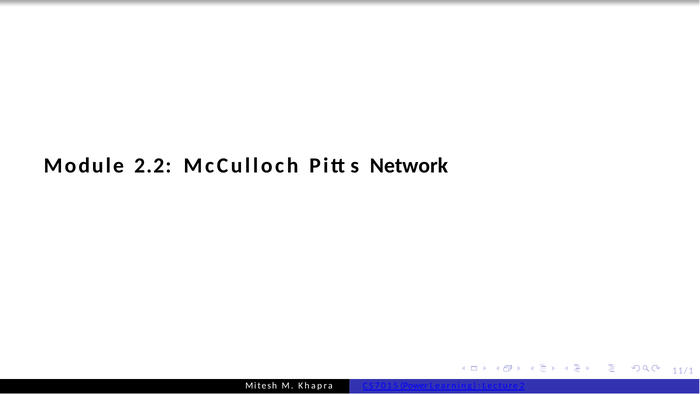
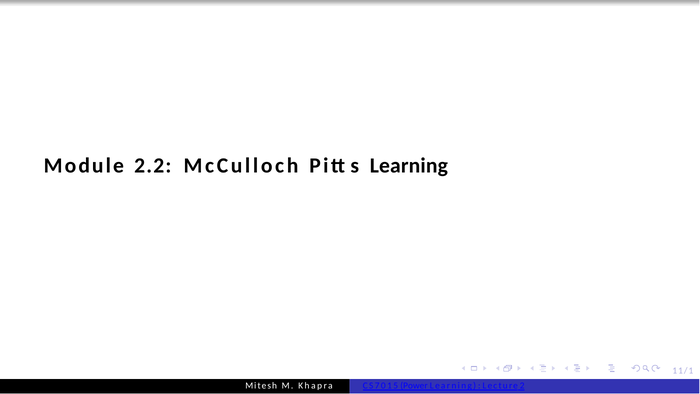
Pitts Network: Network -> Learning
